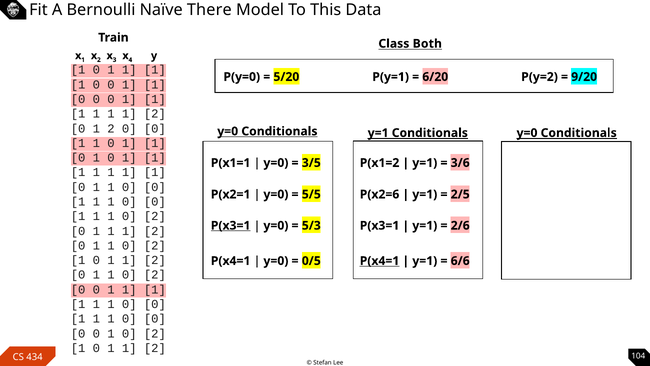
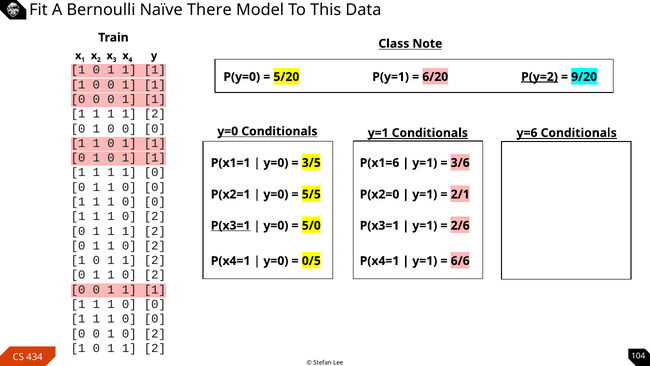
Both: Both -> Note
P(y=2 underline: none -> present
2 at (111, 128): 2 -> 0
Conditionals y=0: y=0 -> y=6
P(x1=2: P(x1=2 -> P(x1=6
1 at (155, 172): 1 -> 0
P(x2=6: P(x2=6 -> P(x2=0
2/5: 2/5 -> 2/1
5/3: 5/3 -> 5/0
P(x4=1 at (380, 261) underline: present -> none
